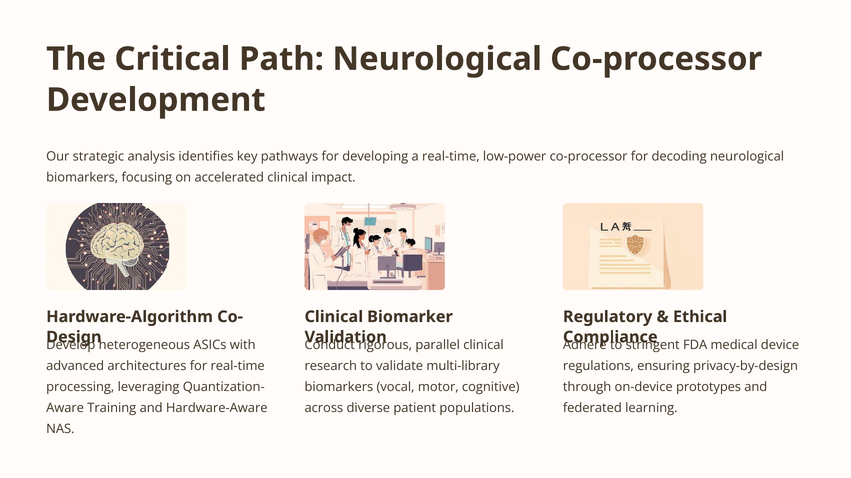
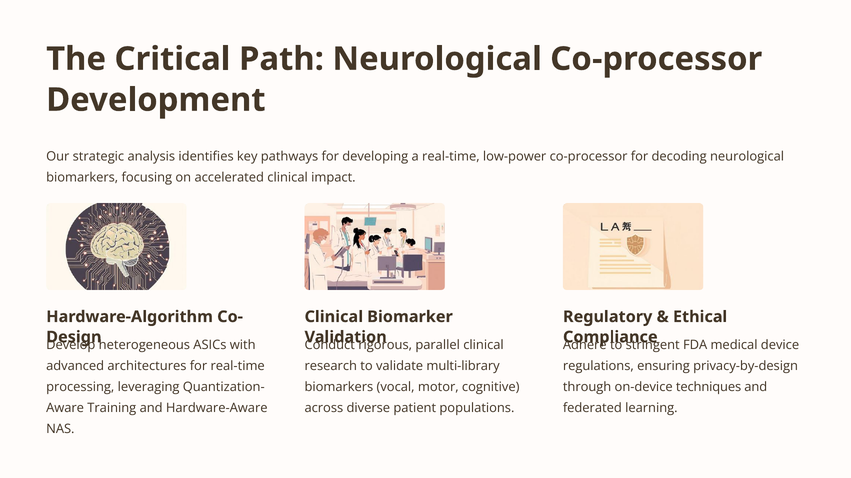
prototypes: prototypes -> techniques
